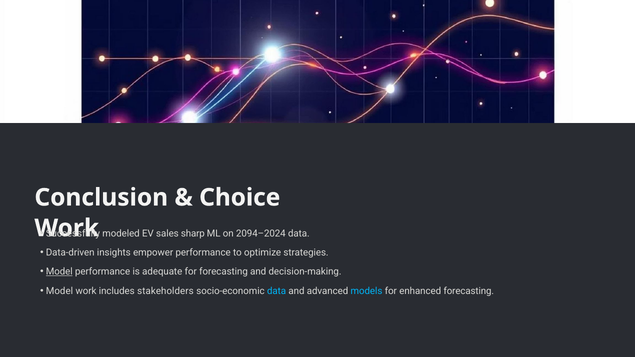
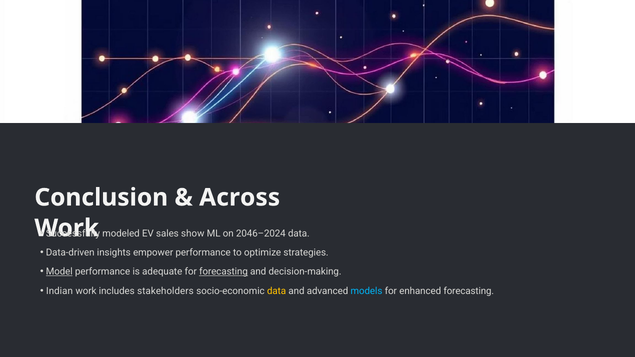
Choice: Choice -> Across
sharp: sharp -> show
2094–2024: 2094–2024 -> 2046–2024
forecasting at (223, 272) underline: none -> present
Model at (59, 291): Model -> Indian
data at (277, 291) colour: light blue -> yellow
